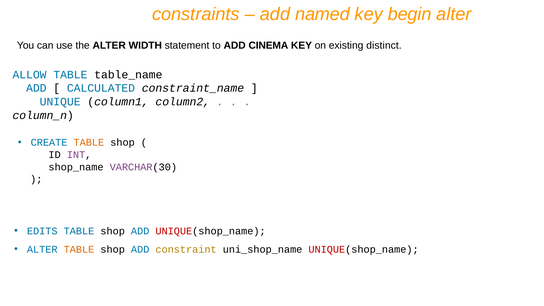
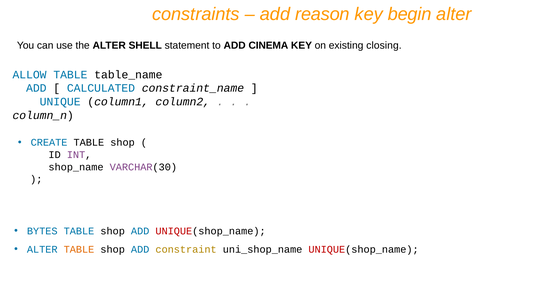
named: named -> reason
WIDTH: WIDTH -> SHELL
distinct: distinct -> closing
TABLE at (89, 143) colour: orange -> black
EDITS: EDITS -> BYTES
